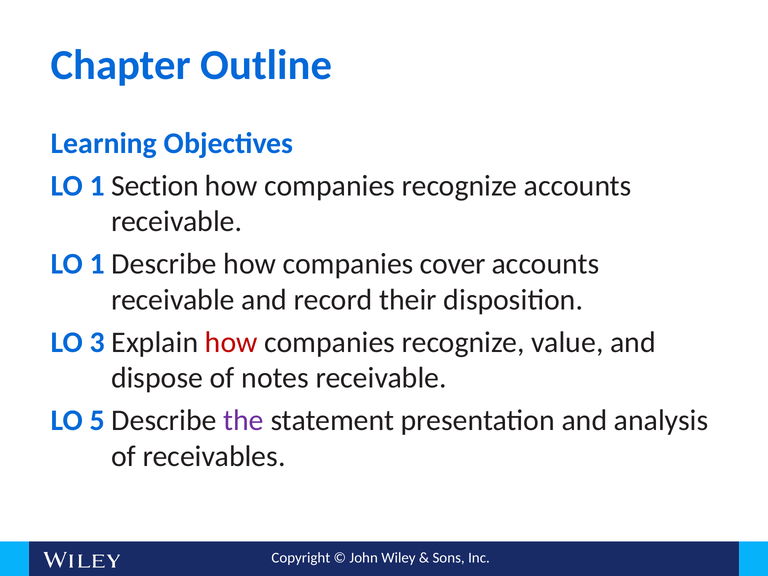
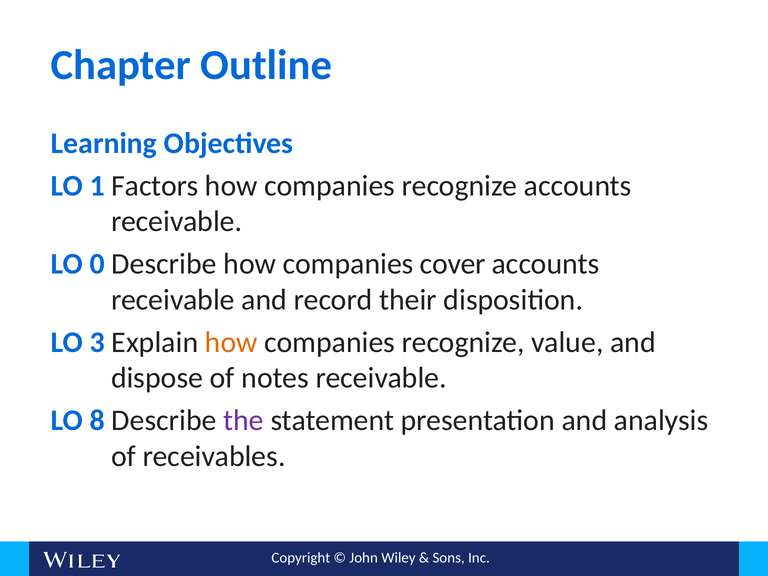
Section: Section -> Factors
1 at (97, 264): 1 -> 0
how at (231, 342) colour: red -> orange
5: 5 -> 8
